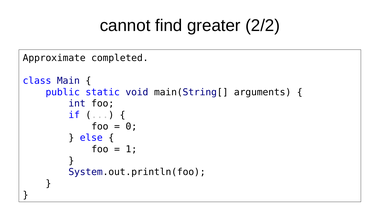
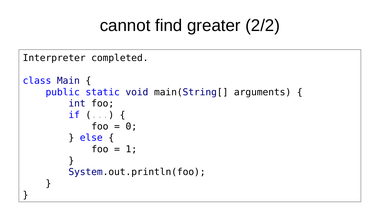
Approximate: Approximate -> Interpreter
